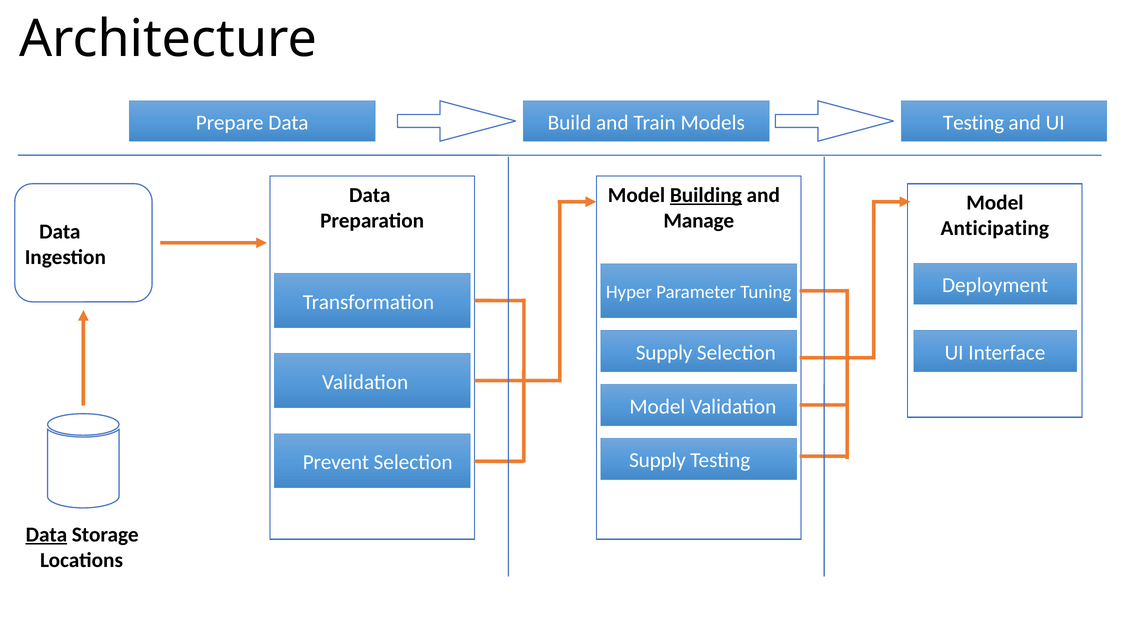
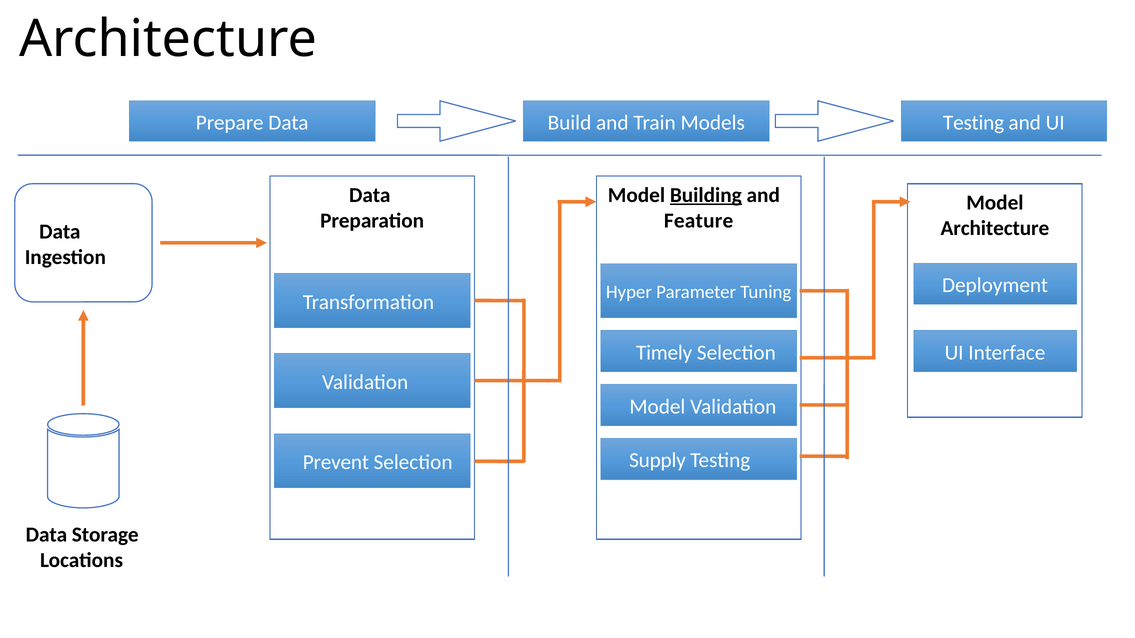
Manage: Manage -> Feature
Anticipating at (995, 228): Anticipating -> Architecture
Supply at (664, 353): Supply -> Timely
Data at (46, 535) underline: present -> none
